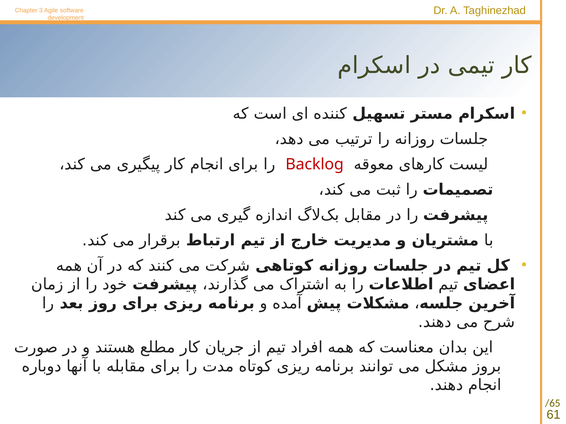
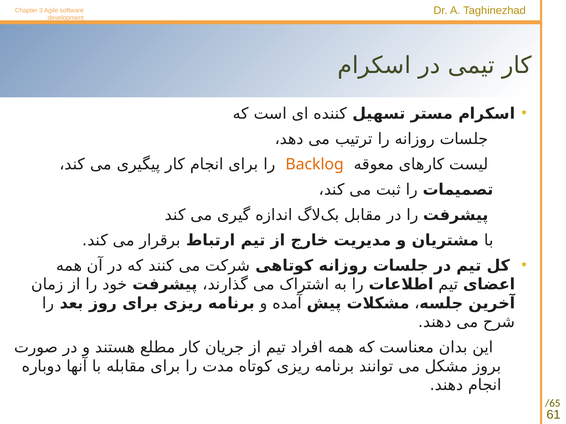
Backlog colour: red -> orange
